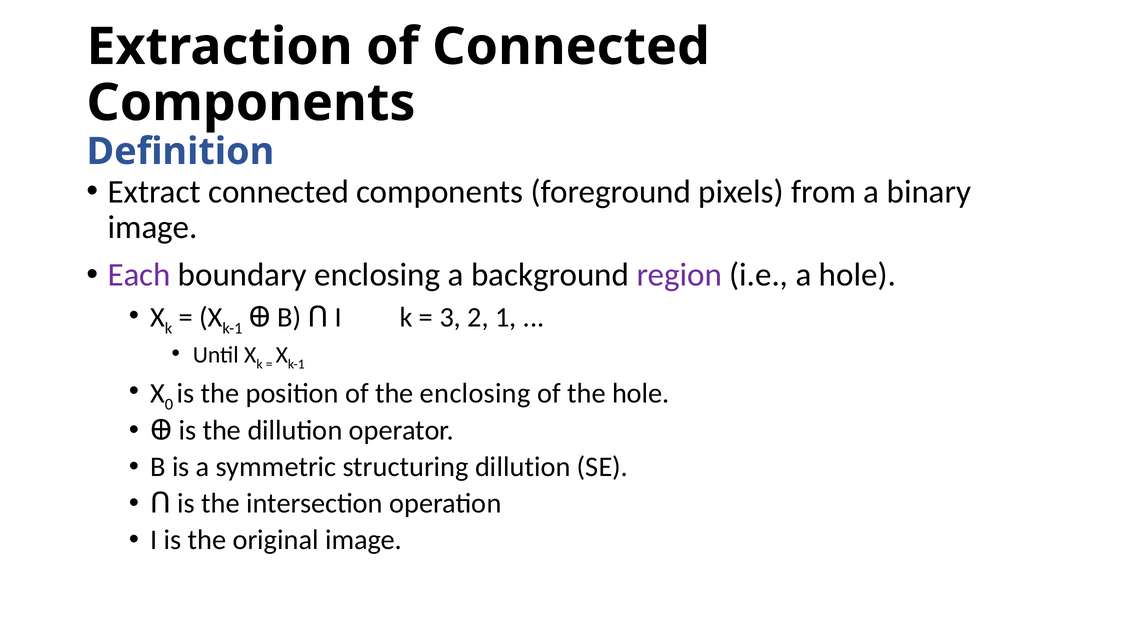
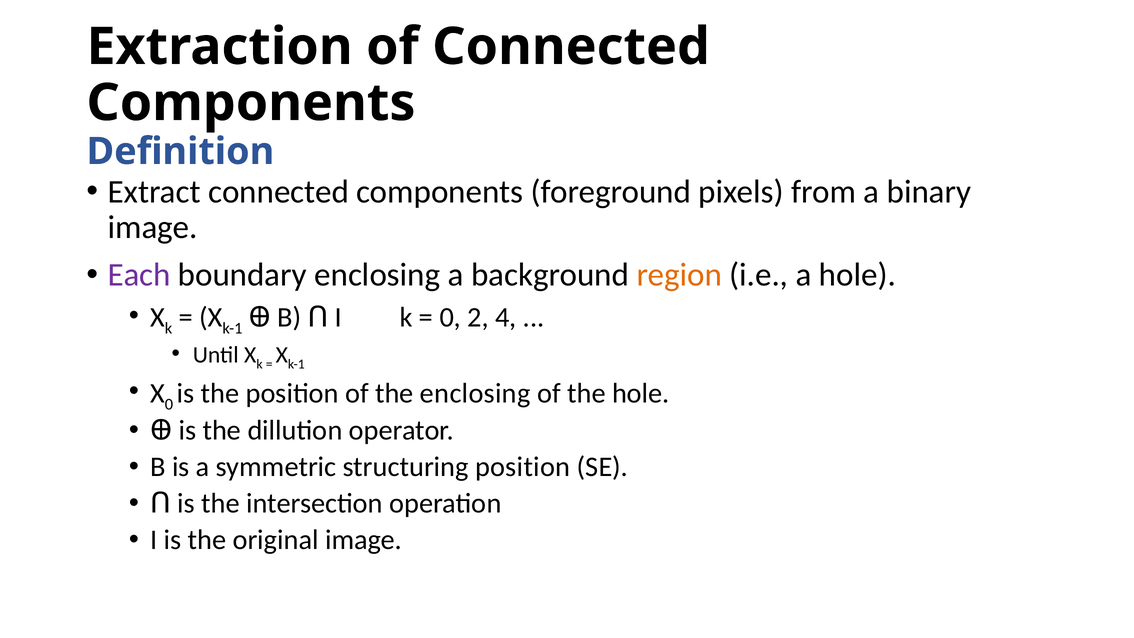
region colour: purple -> orange
3 at (450, 317): 3 -> 0
1: 1 -> 4
structuring dillution: dillution -> position
